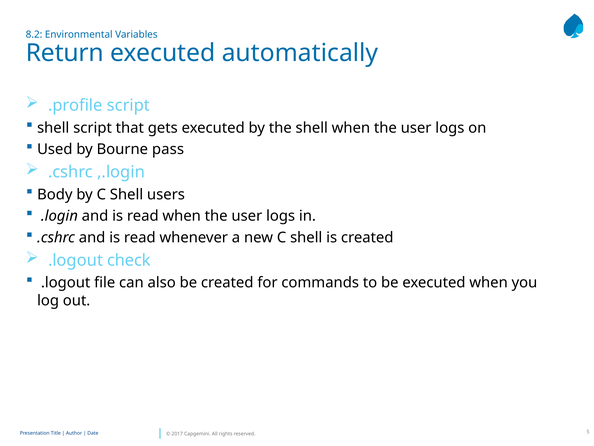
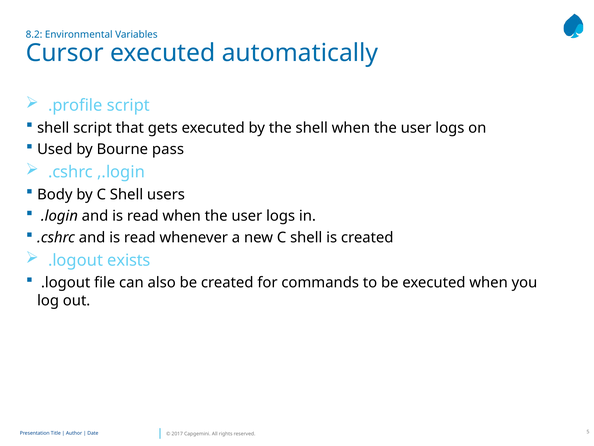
Return: Return -> Cursor
check: check -> exists
